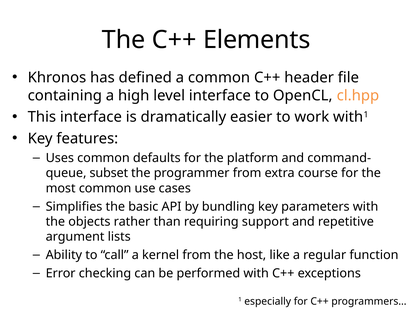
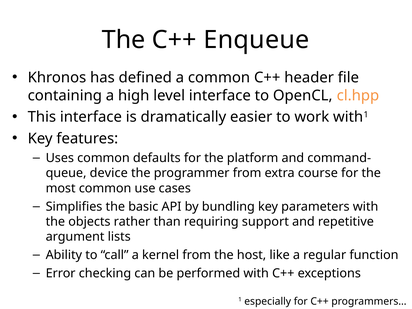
Elements: Elements -> Enqueue
subset: subset -> device
